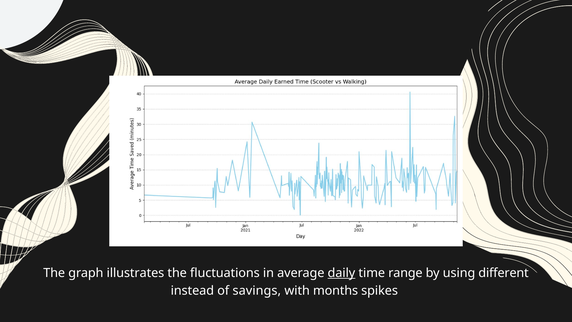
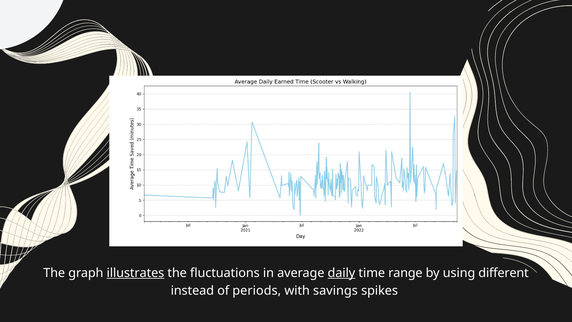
illustrates underline: none -> present
savings: savings -> periods
months: months -> savings
